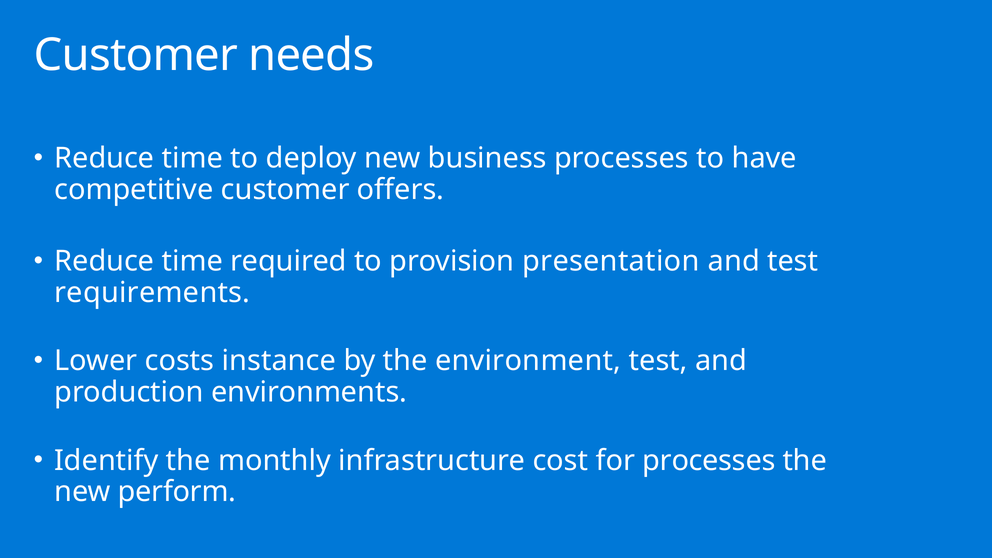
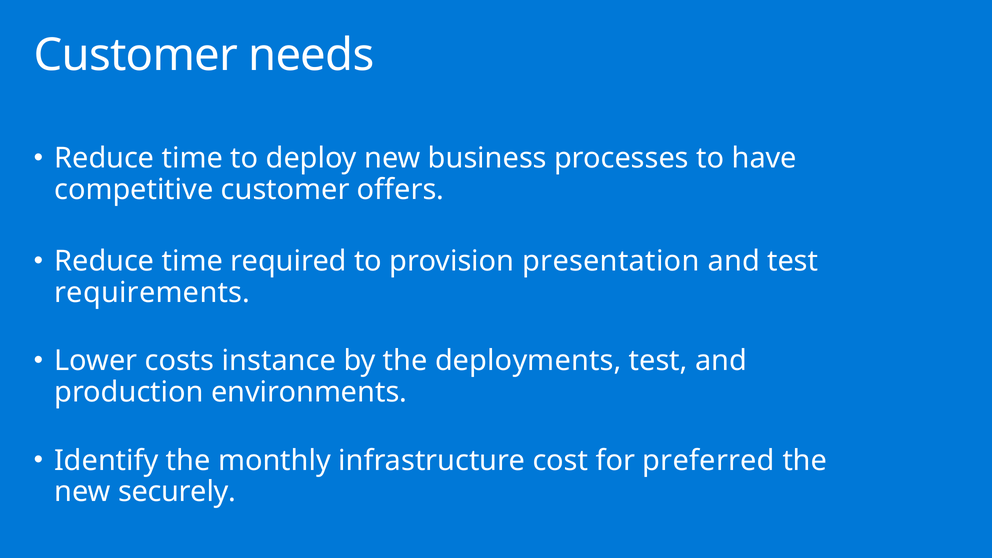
environment: environment -> deployments
for processes: processes -> preferred
perform: perform -> securely
